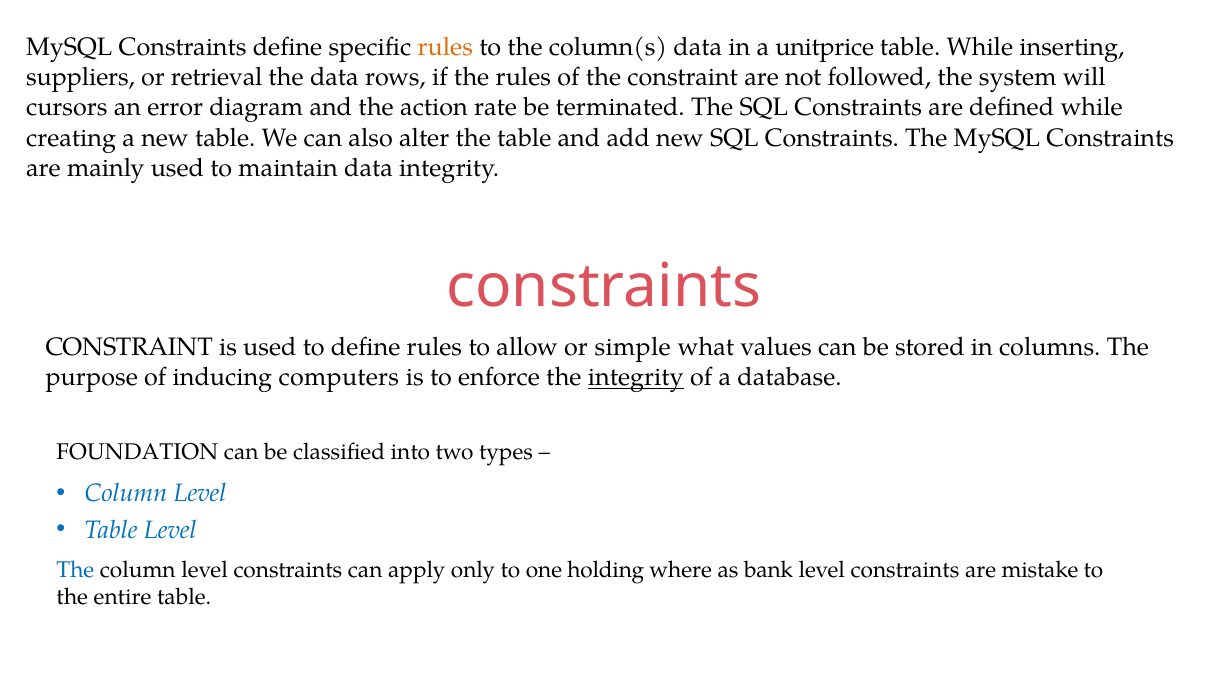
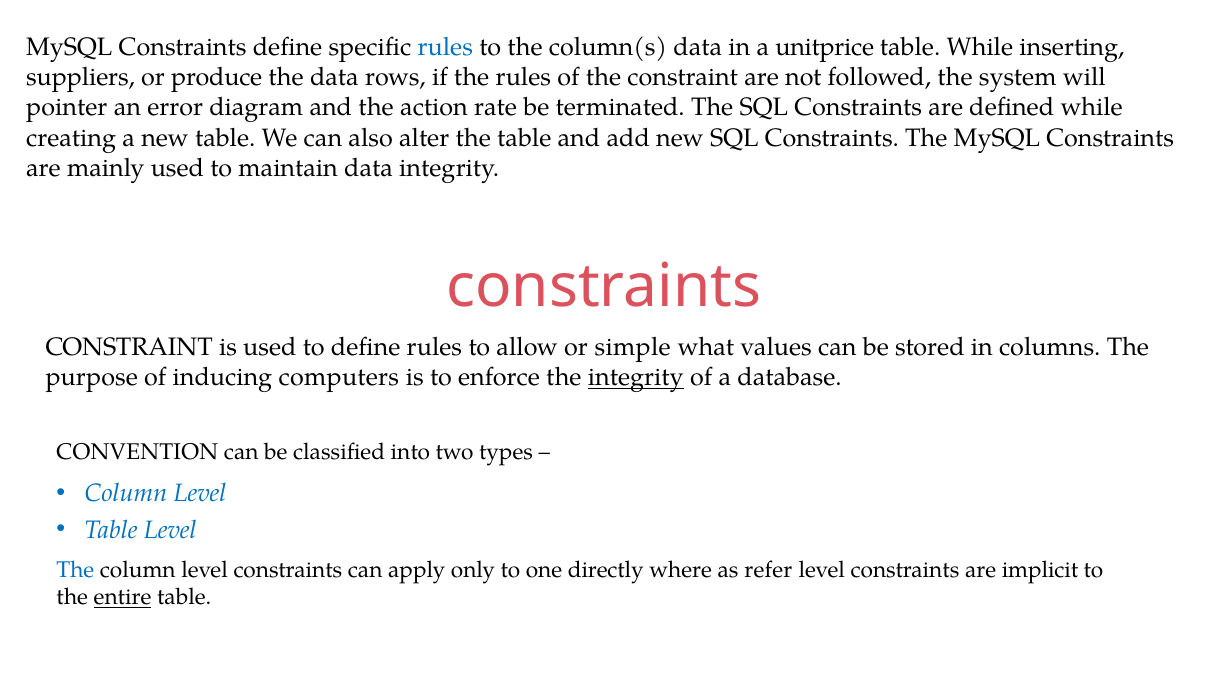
rules at (445, 47) colour: orange -> blue
retrieval: retrieval -> produce
cursors: cursors -> pointer
FOUNDATION: FOUNDATION -> CONVENTION
holding: holding -> directly
bank: bank -> refer
mistake: mistake -> implicit
entire underline: none -> present
